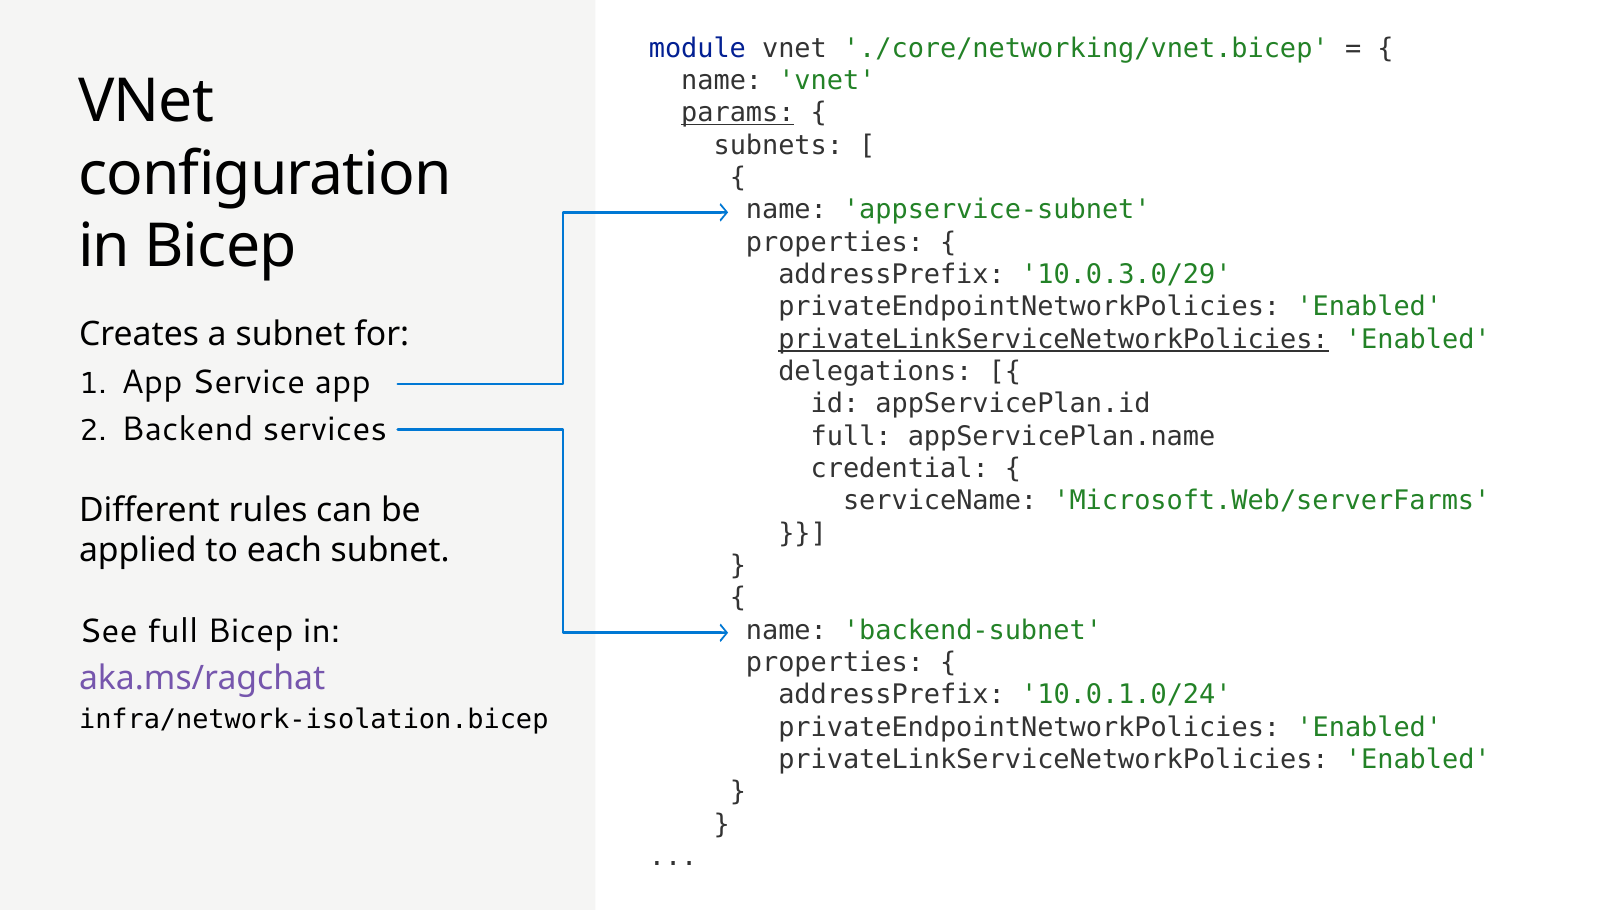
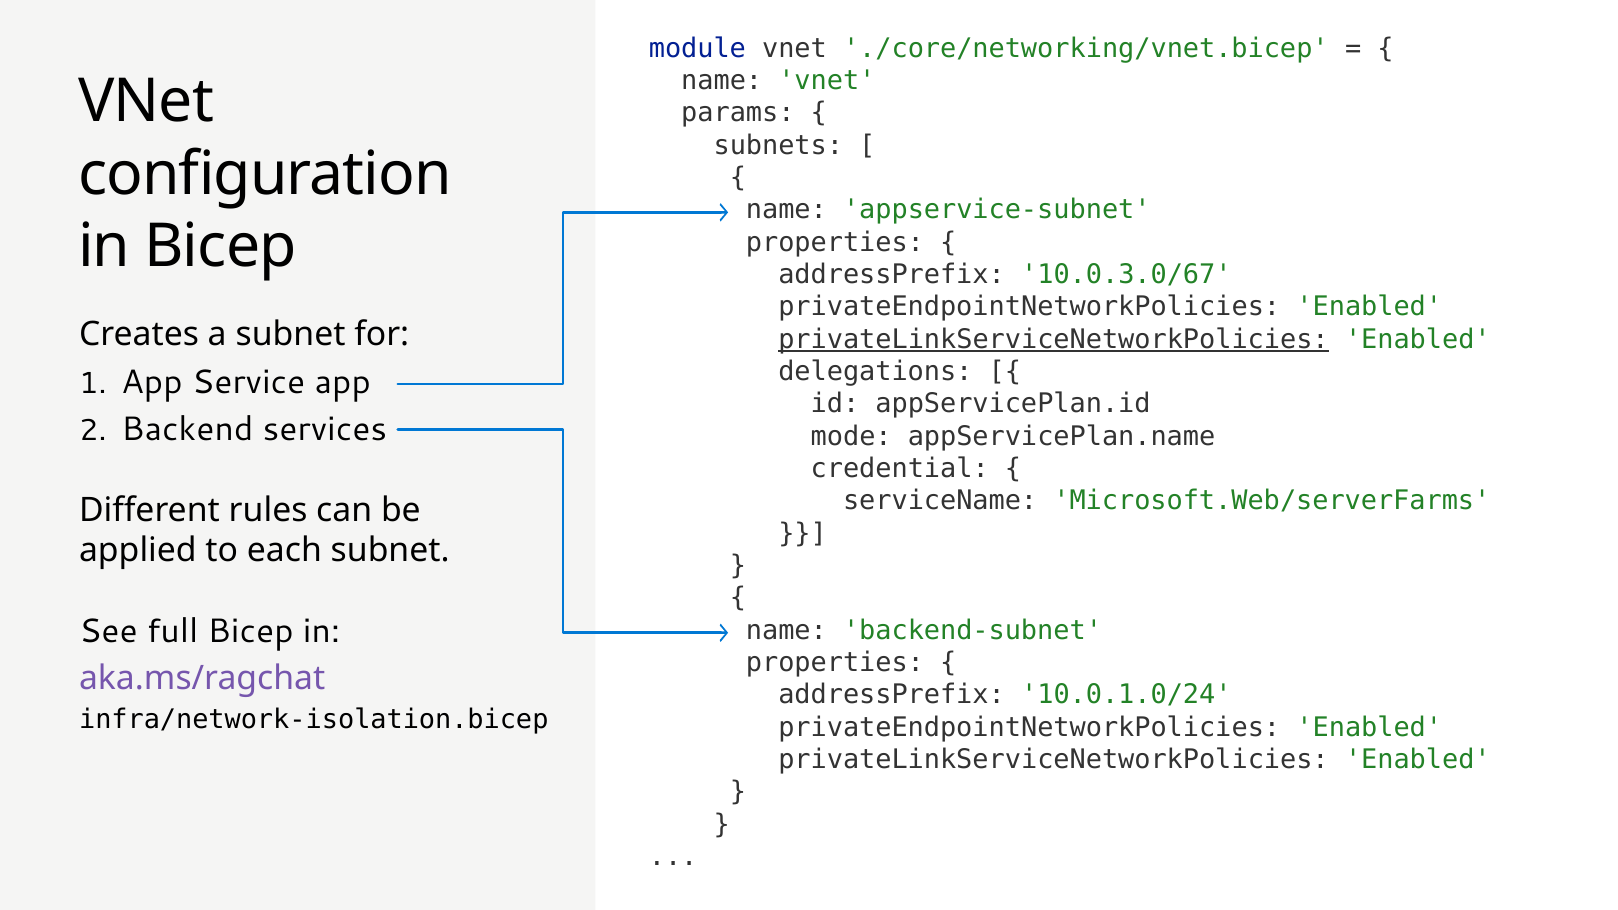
params underline: present -> none
10.0.3.0/29: 10.0.3.0/29 -> 10.0.3.0/67
full at (851, 436): full -> mode
